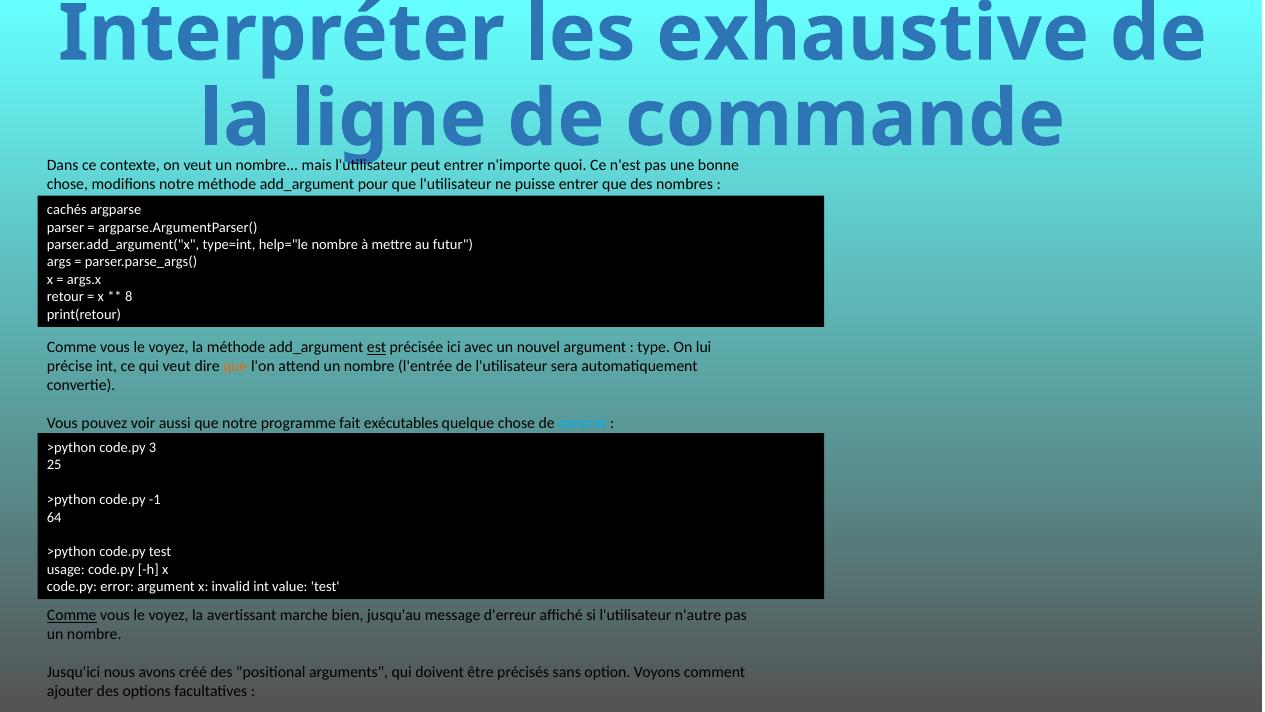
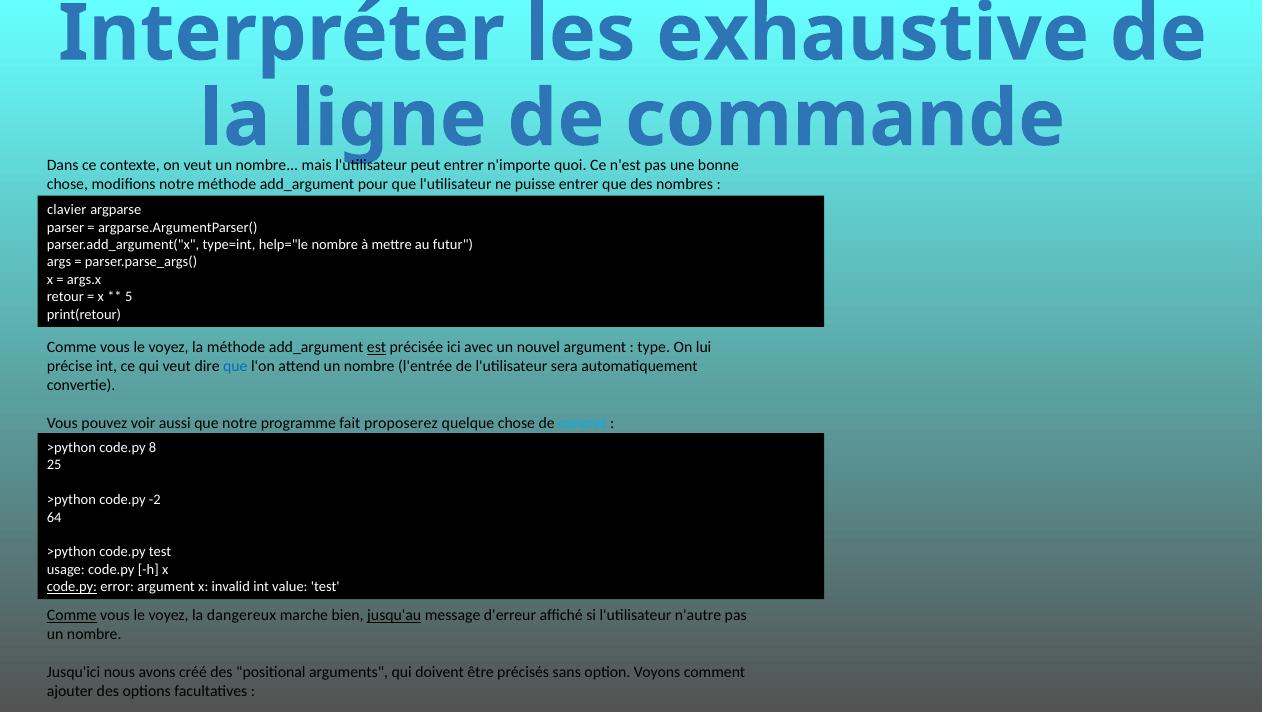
cachés: cachés -> clavier
8: 8 -> 5
que at (235, 366) colour: orange -> blue
exécutables: exécutables -> proposerez
3: 3 -> 8
-1: -1 -> -2
code.py at (72, 587) underline: none -> present
avertissant: avertissant -> dangereux
jusqu'au underline: none -> present
